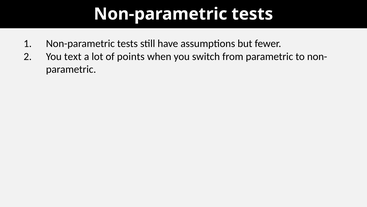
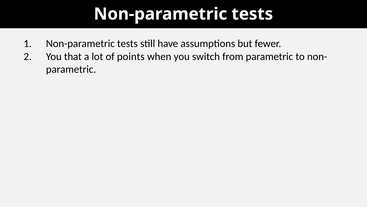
text: text -> that
